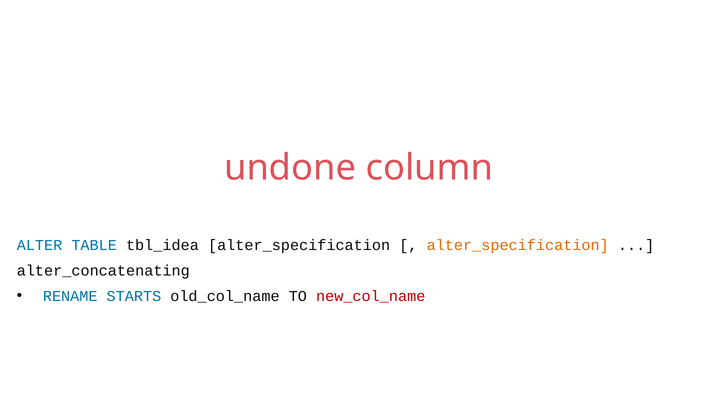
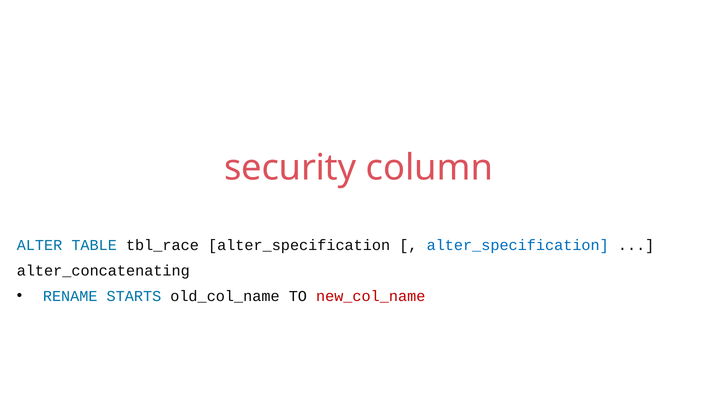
undone: undone -> security
tbl_idea: tbl_idea -> tbl_race
alter_specification at (518, 245) colour: orange -> blue
